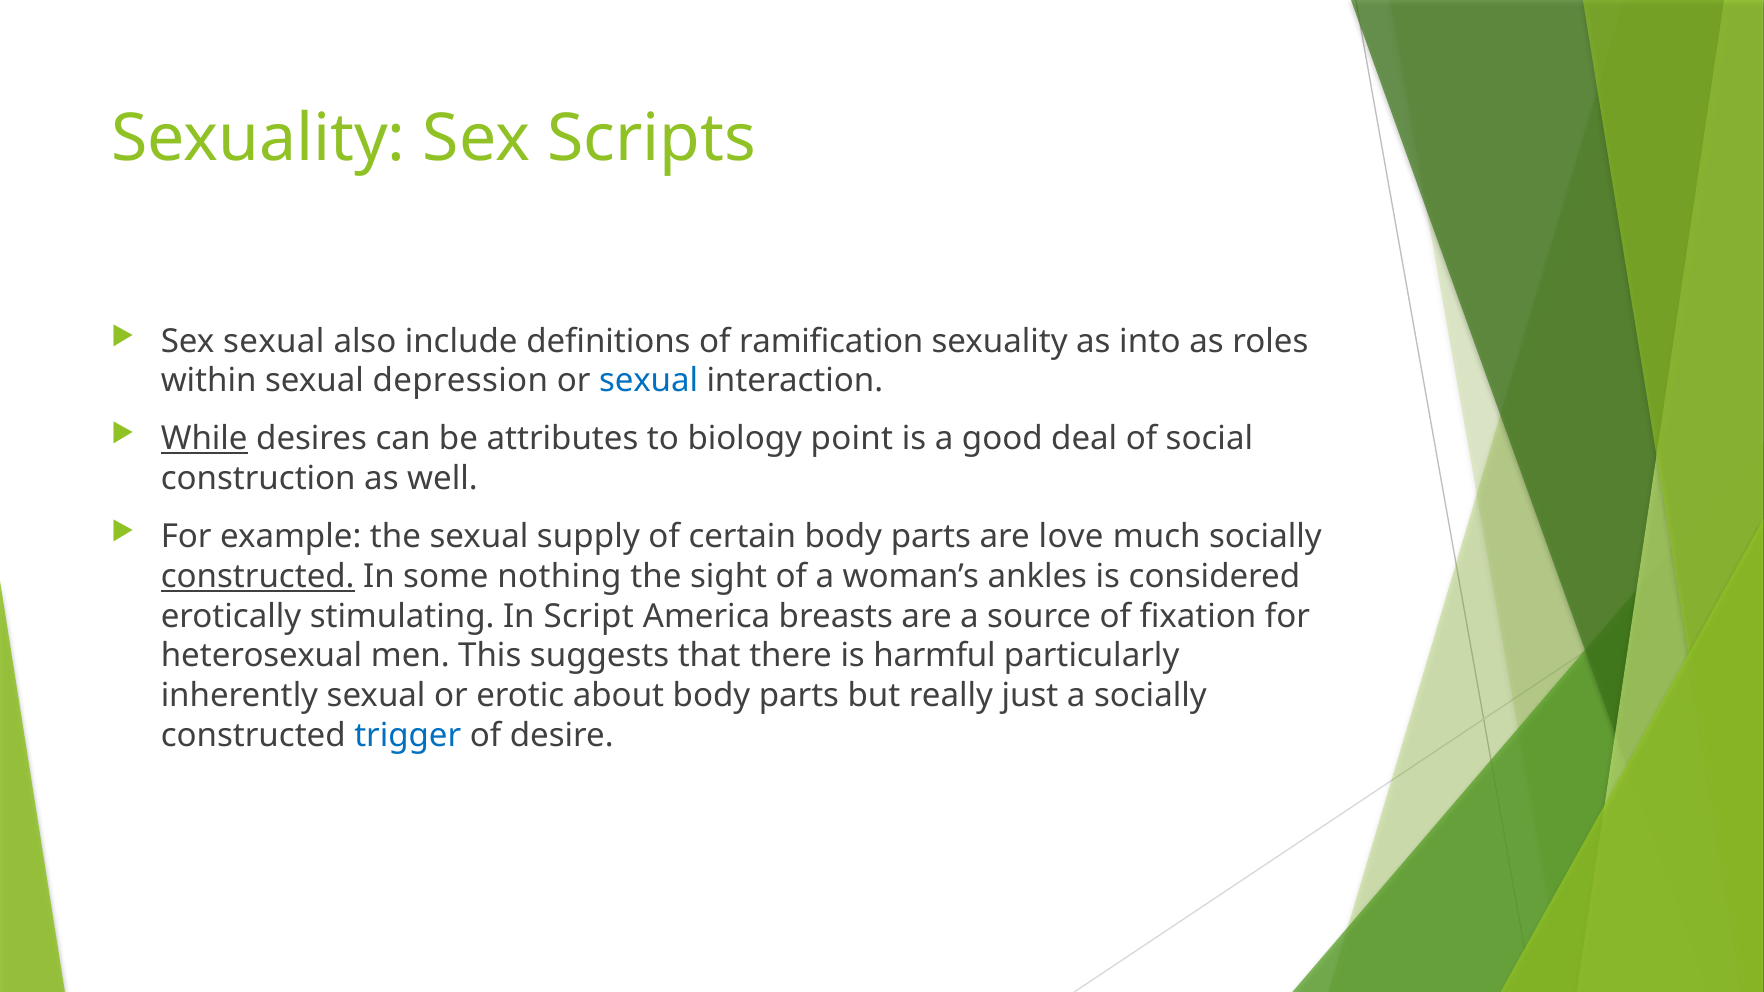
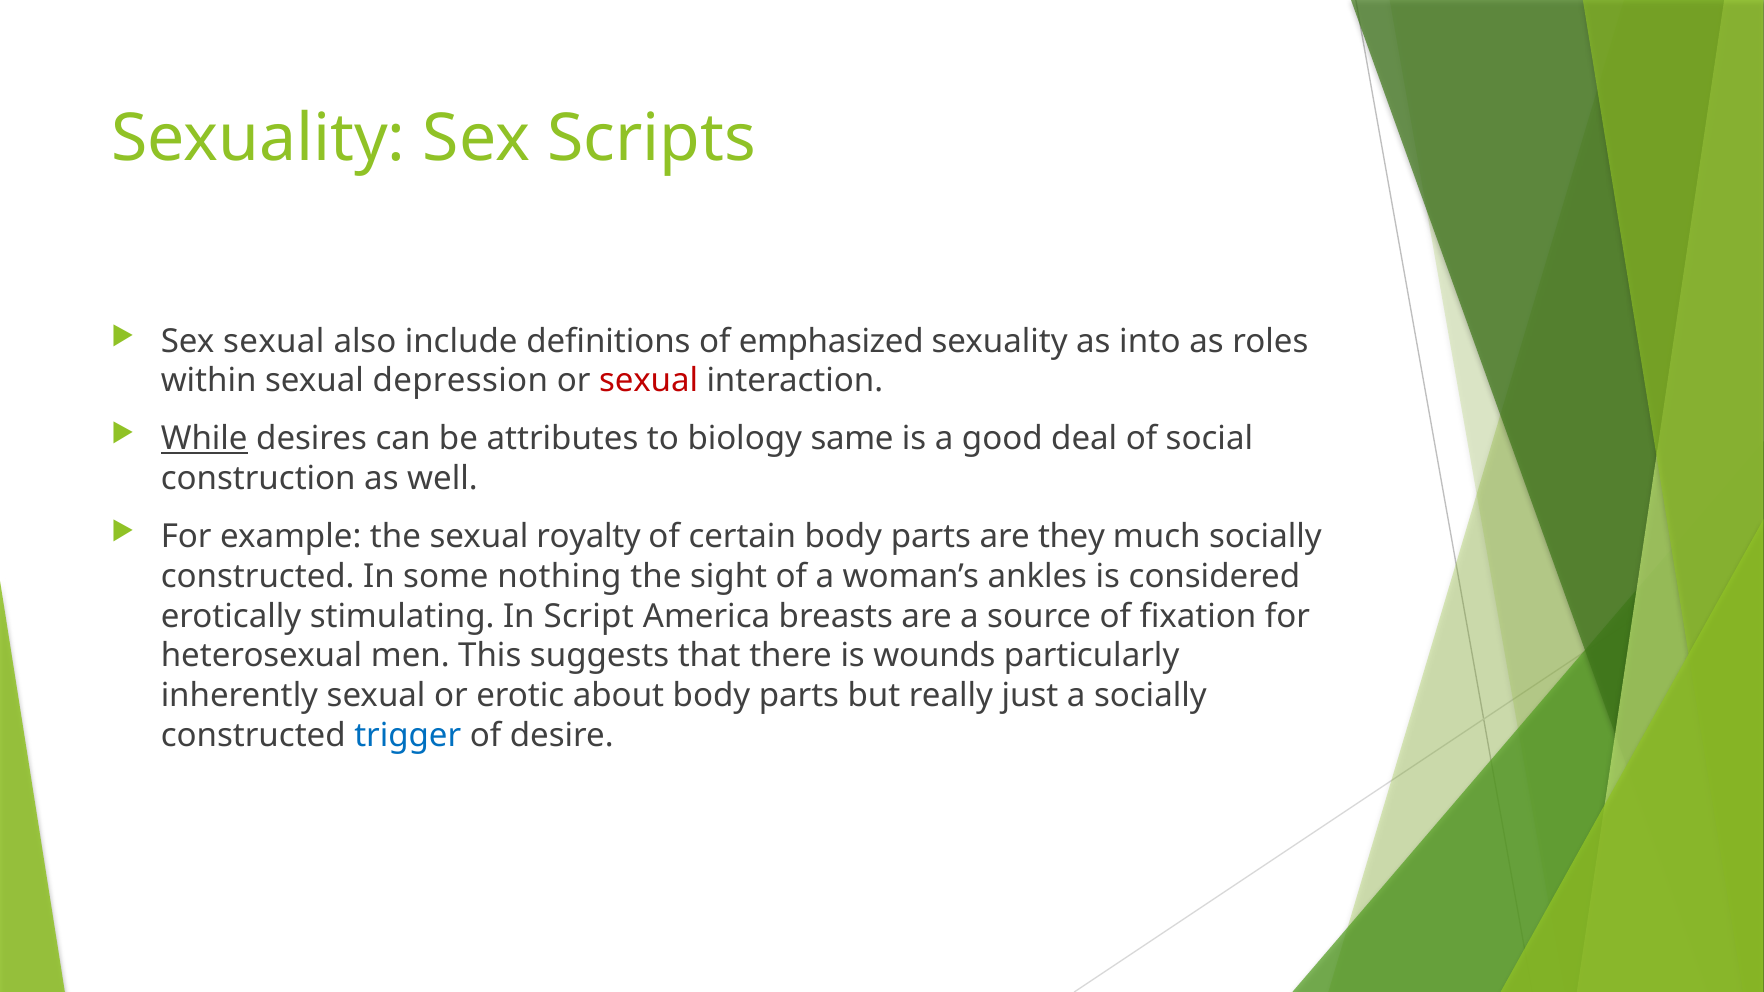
ramification: ramification -> emphasized
sexual at (649, 381) colour: blue -> red
point: point -> same
supply: supply -> royalty
love: love -> they
constructed at (258, 577) underline: present -> none
harmful: harmful -> wounds
